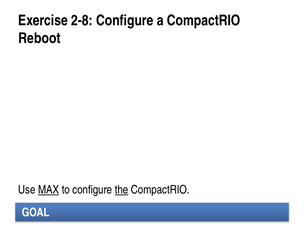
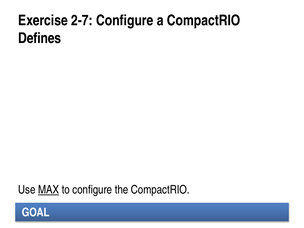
2-8: 2-8 -> 2-7
Reboot: Reboot -> Defines
the underline: present -> none
